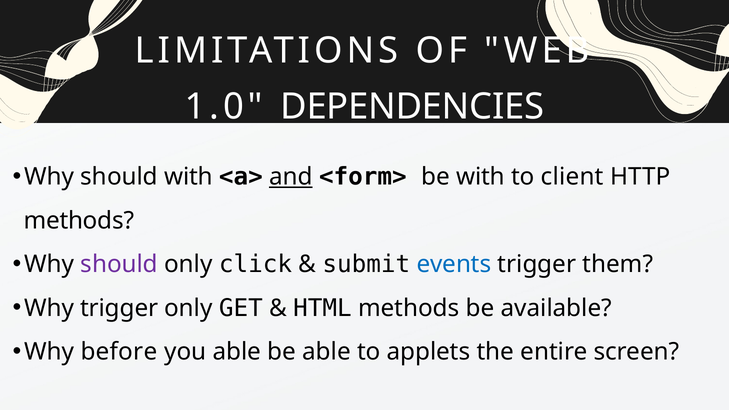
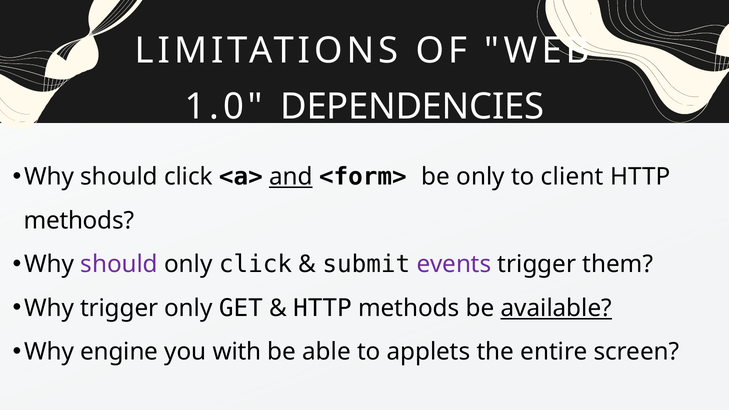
should with: with -> click
be with: with -> only
events colour: blue -> purple
HTML at (322, 308): HTML -> HTTP
available underline: none -> present
before: before -> engine
you able: able -> with
